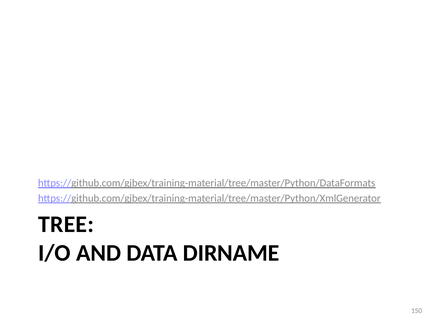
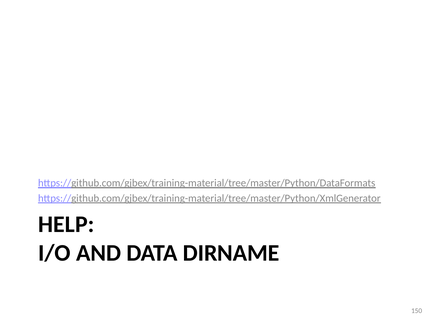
TREE: TREE -> HELP
